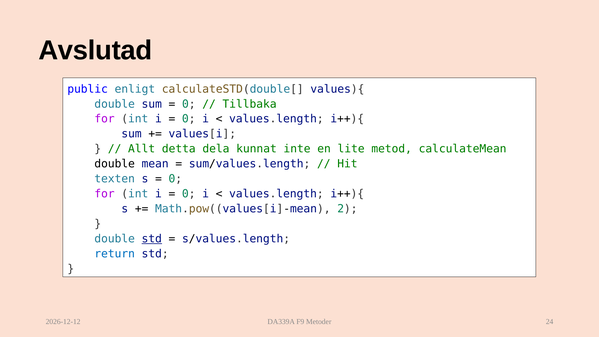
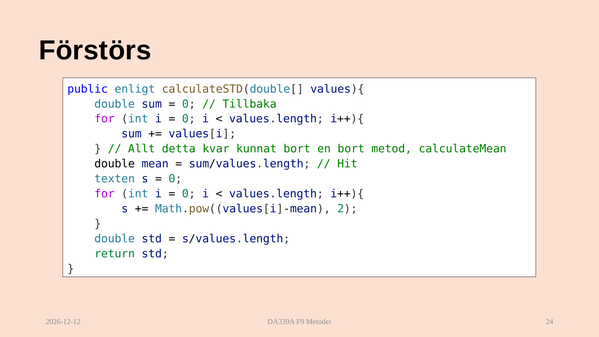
Avslutad: Avslutad -> Förstörs
dela: dela -> kvar
kunnat inte: inte -> bort
en lite: lite -> bort
std at (152, 239) underline: present -> none
return colour: blue -> green
